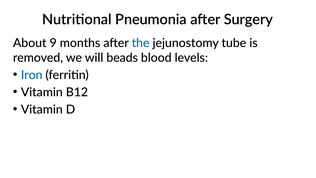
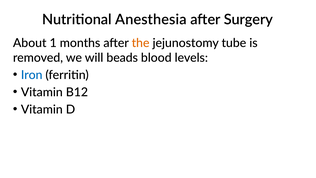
Pneumonia: Pneumonia -> Anesthesia
9: 9 -> 1
the colour: blue -> orange
